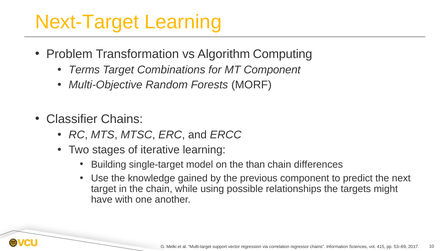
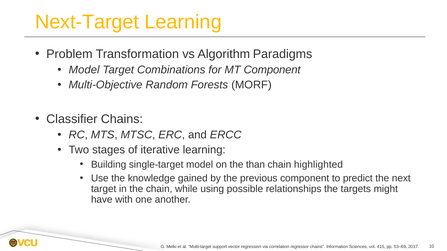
Computing: Computing -> Paradigms
Terms at (84, 70): Terms -> Model
differences: differences -> highlighted
